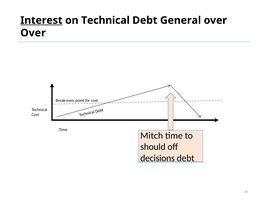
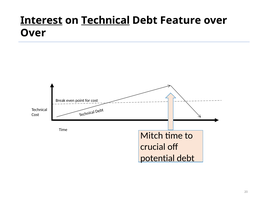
Technical at (105, 20) underline: none -> present
General: General -> Feature
should: should -> crucial
decisions: decisions -> potential
